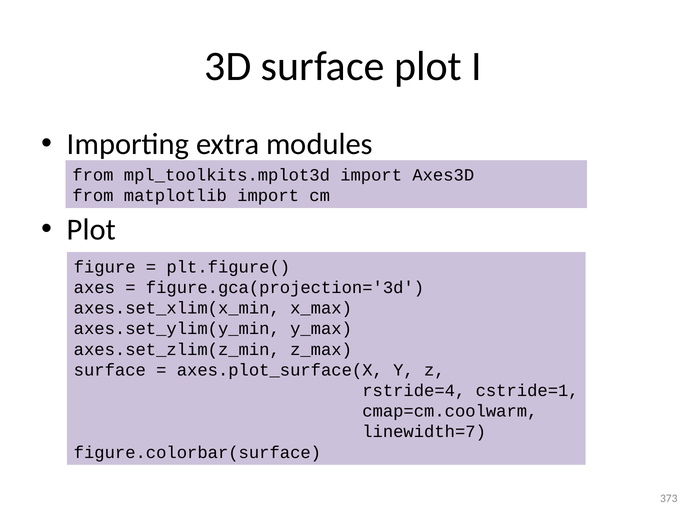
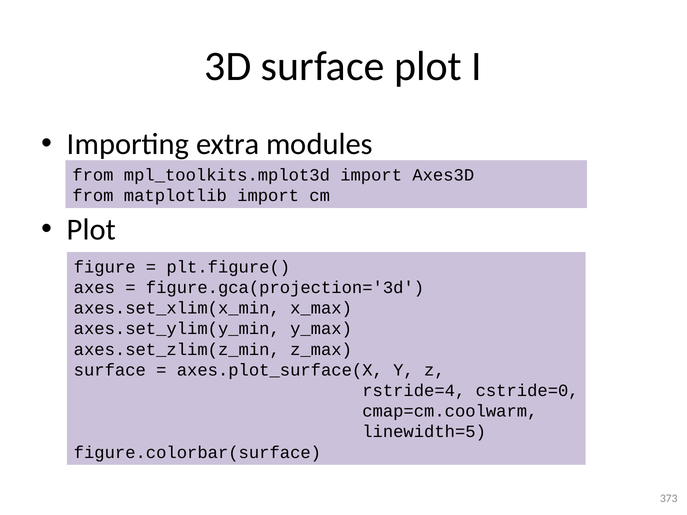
cstride=1: cstride=1 -> cstride=0
linewidth=7: linewidth=7 -> linewidth=5
